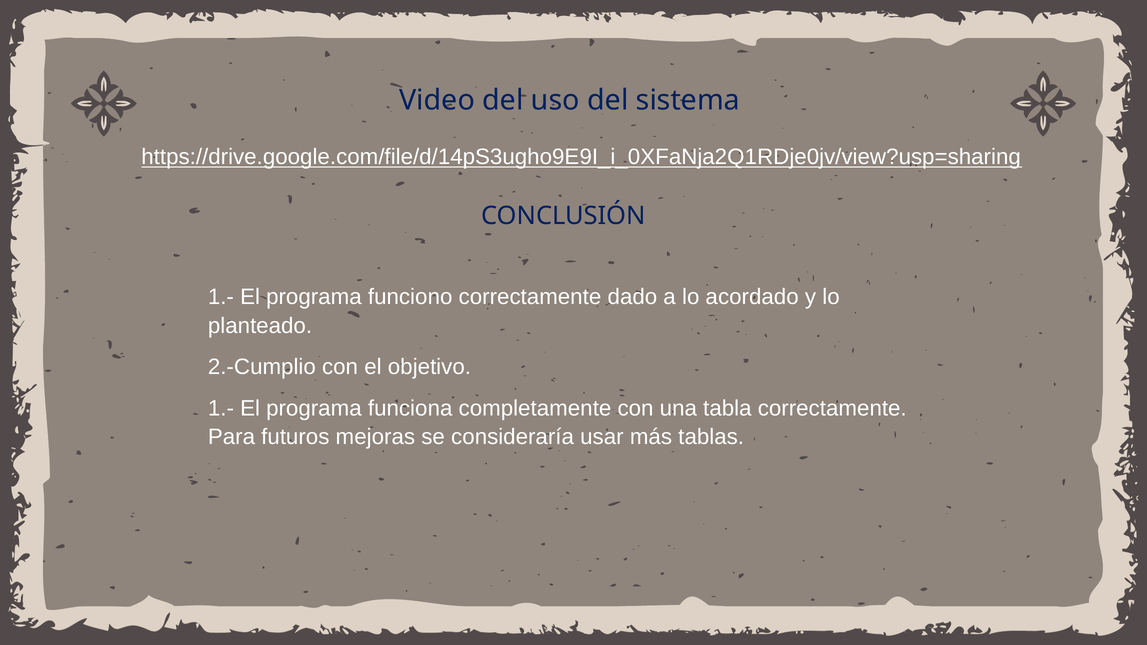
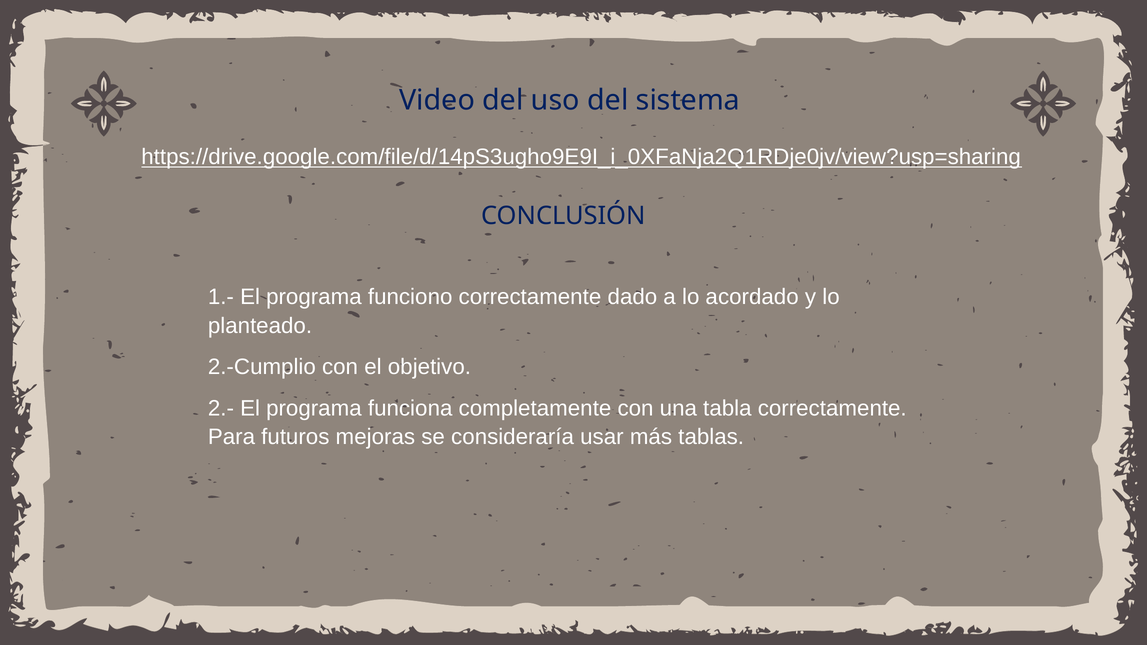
1.- at (221, 409): 1.- -> 2.-
